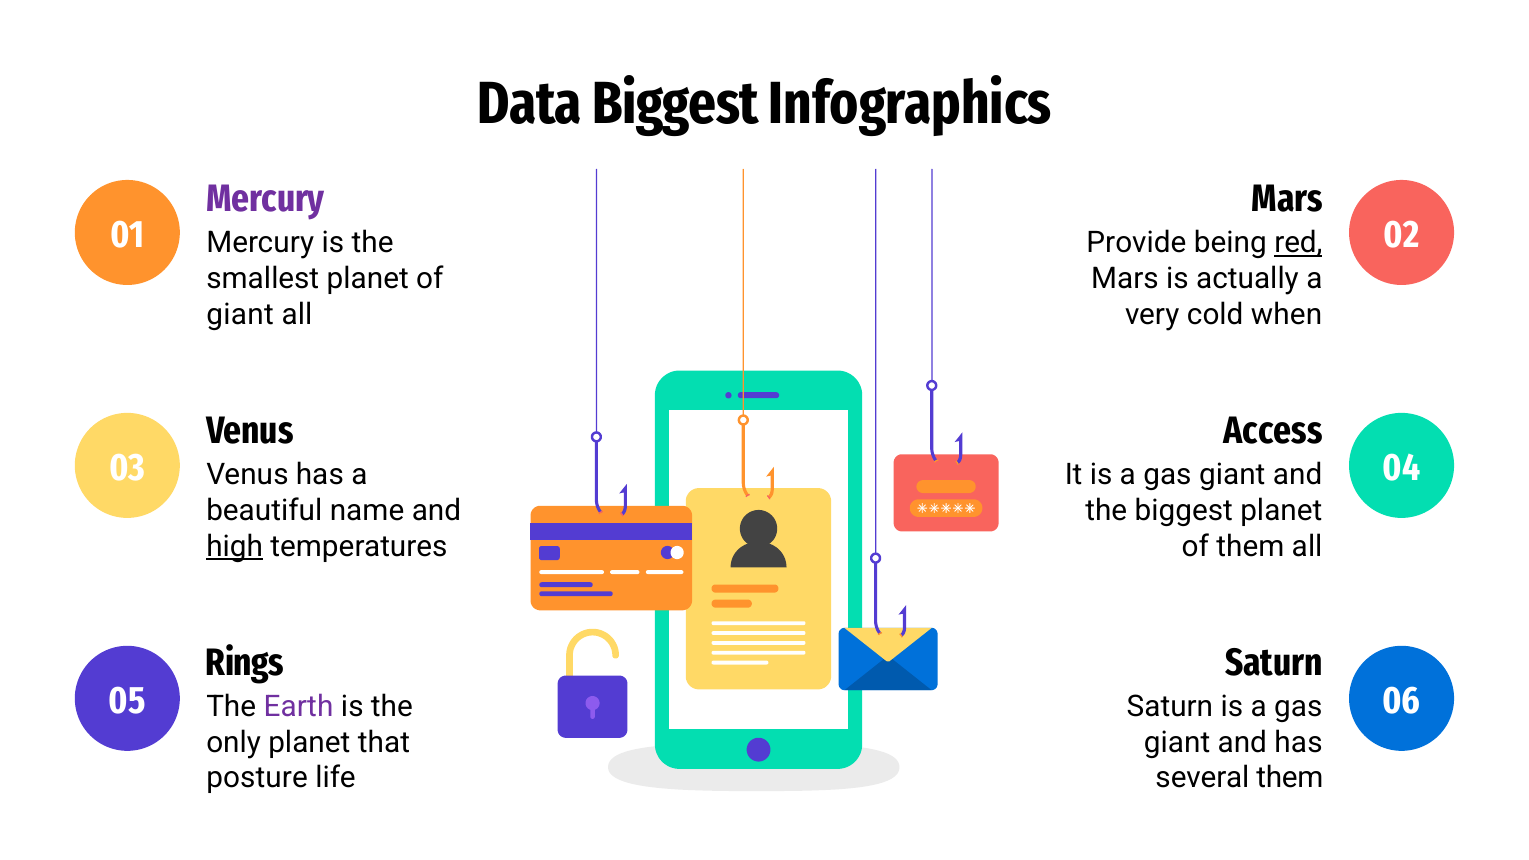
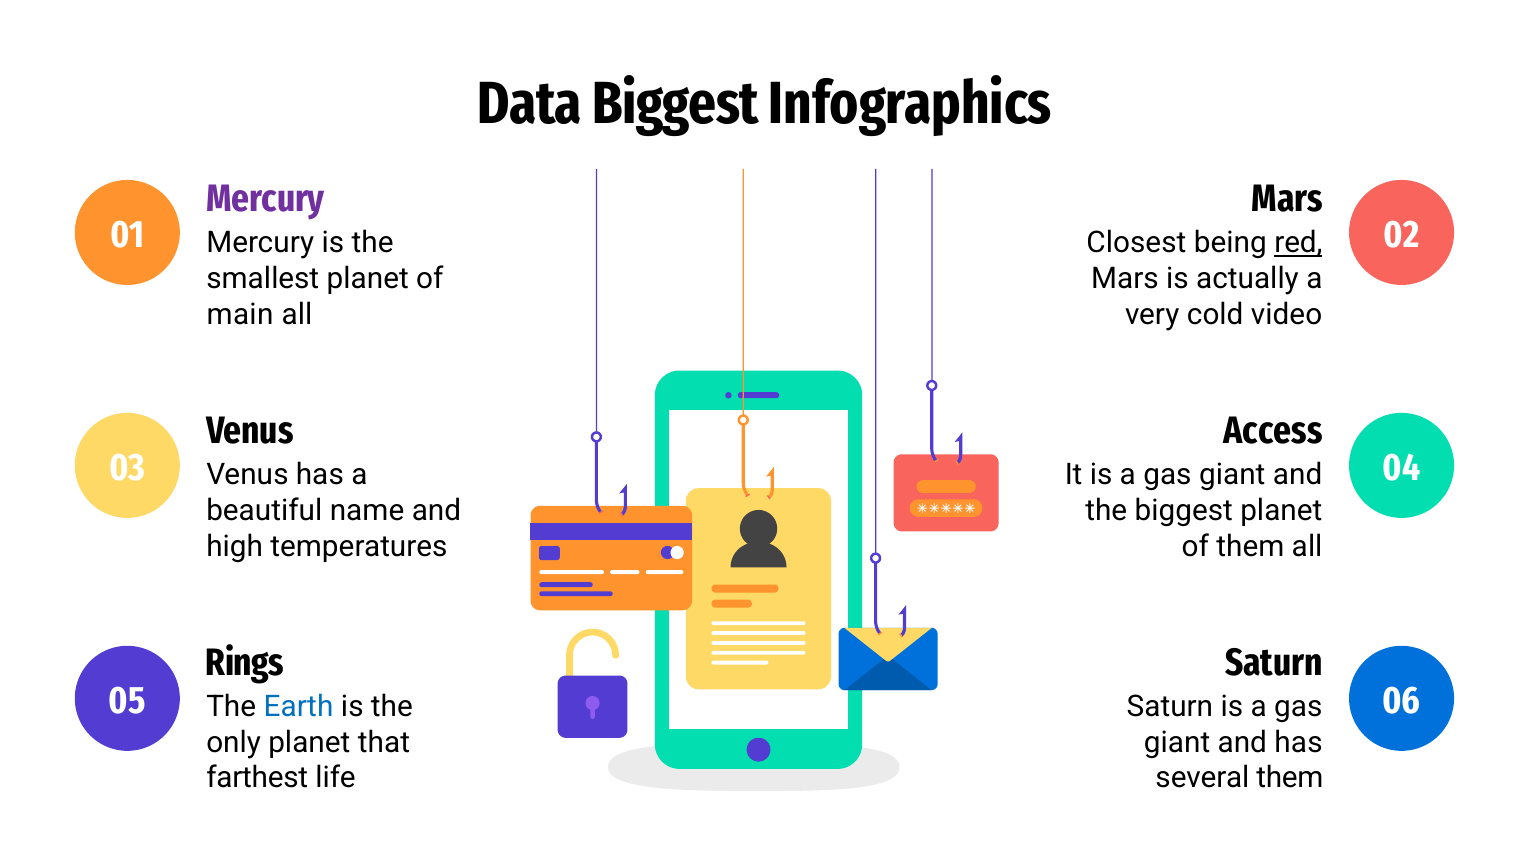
Provide: Provide -> Closest
giant at (240, 315): giant -> main
when: when -> video
high underline: present -> none
Earth colour: purple -> blue
posture: posture -> farthest
